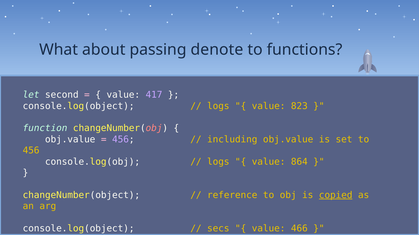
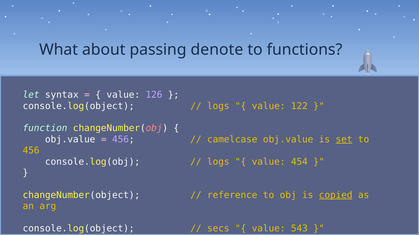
second: second -> syntax
417: 417 -> 126
823: 823 -> 122
including: including -> camelcase
set underline: none -> present
864: 864 -> 454
466: 466 -> 543
